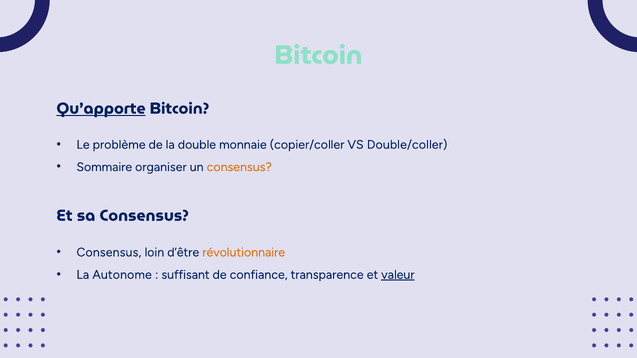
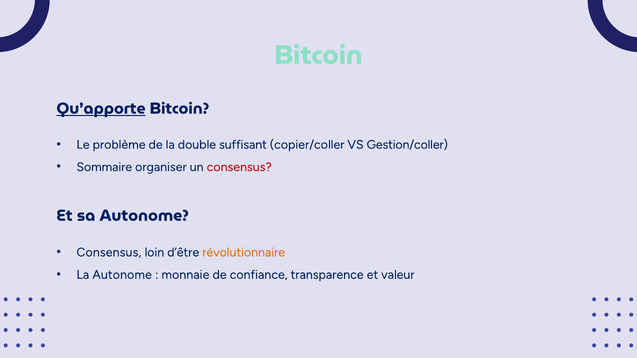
monnaie: monnaie -> suffisant
Double/coller: Double/coller -> Gestion/coller
consensus at (239, 167) colour: orange -> red
sa Consensus: Consensus -> Autonome
suffisant: suffisant -> monnaie
valeur underline: present -> none
